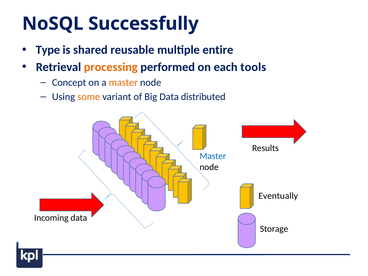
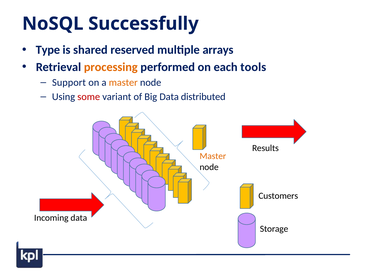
reusable: reusable -> reserved
entire: entire -> arrays
Concept: Concept -> Support
some colour: orange -> red
Master at (213, 156) colour: blue -> orange
Eventually: Eventually -> Customers
